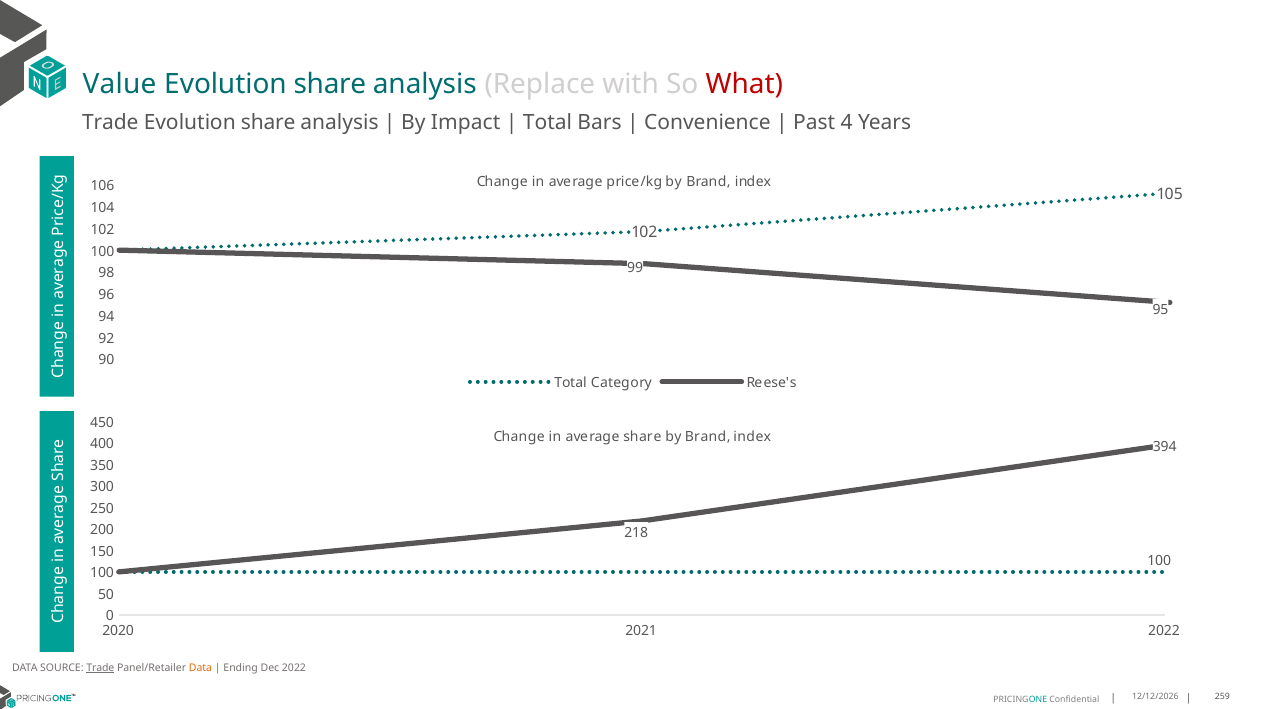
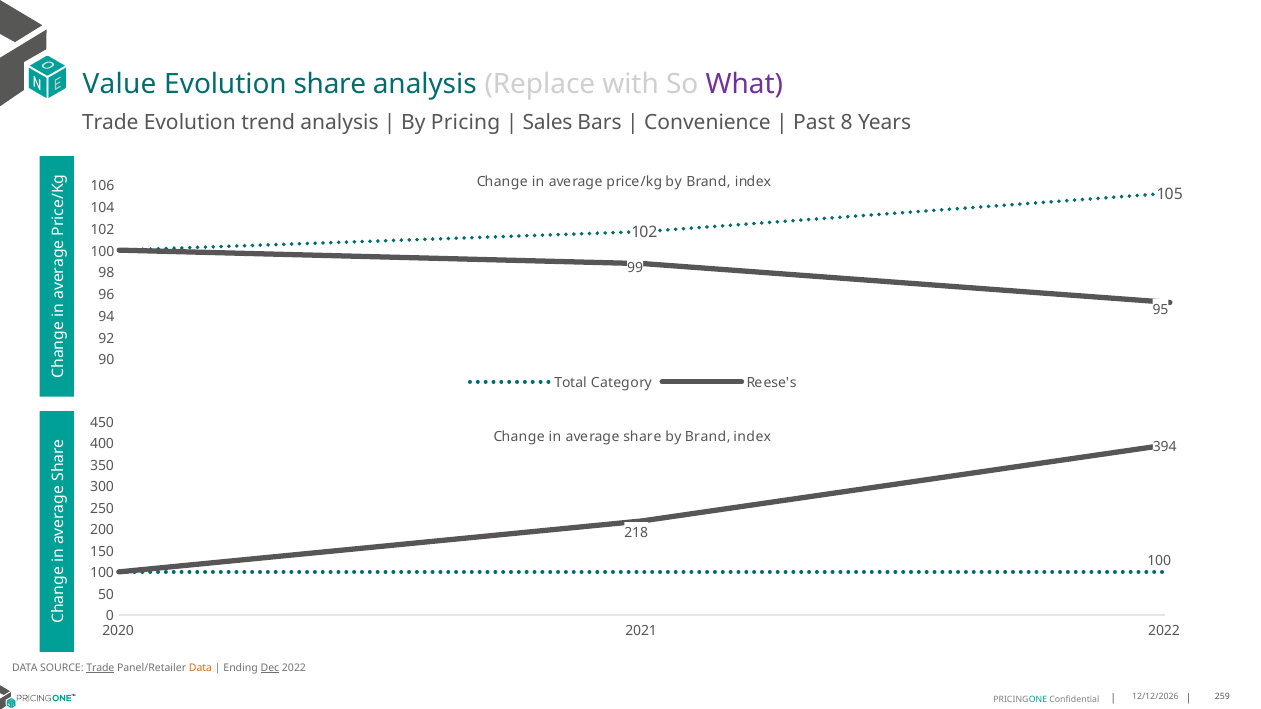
What colour: red -> purple
share at (268, 123): share -> trend
Impact: Impact -> Pricing
Total at (547, 123): Total -> Sales
4: 4 -> 8
Dec underline: none -> present
